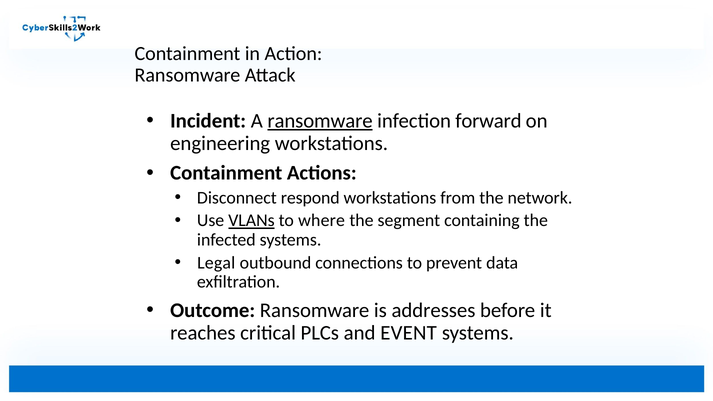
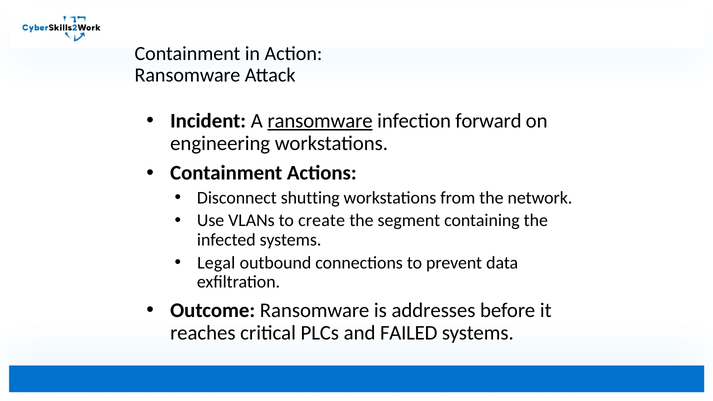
respond: respond -> shutting
VLANs underline: present -> none
where: where -> create
EVENT: EVENT -> FAILED
